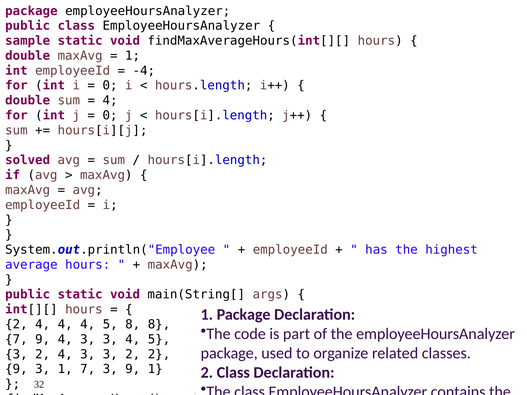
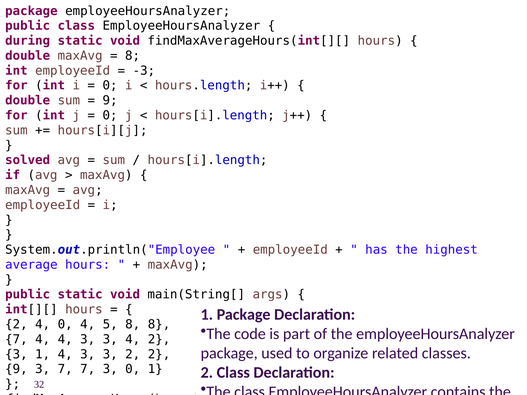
sample: sample -> during
1 at (133, 56): 1 -> 8
-4: -4 -> -3
4 at (110, 101): 4 -> 9
2 4 4: 4 -> 0
7 9: 9 -> 4
3 4 5: 5 -> 2
2 at (43, 355): 2 -> 1
3 1: 1 -> 7
3 9: 9 -> 0
